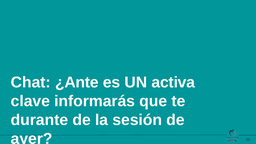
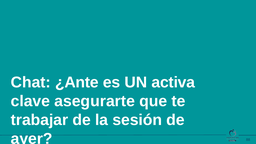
informarás: informarás -> asegurarte
durante: durante -> trabajar
